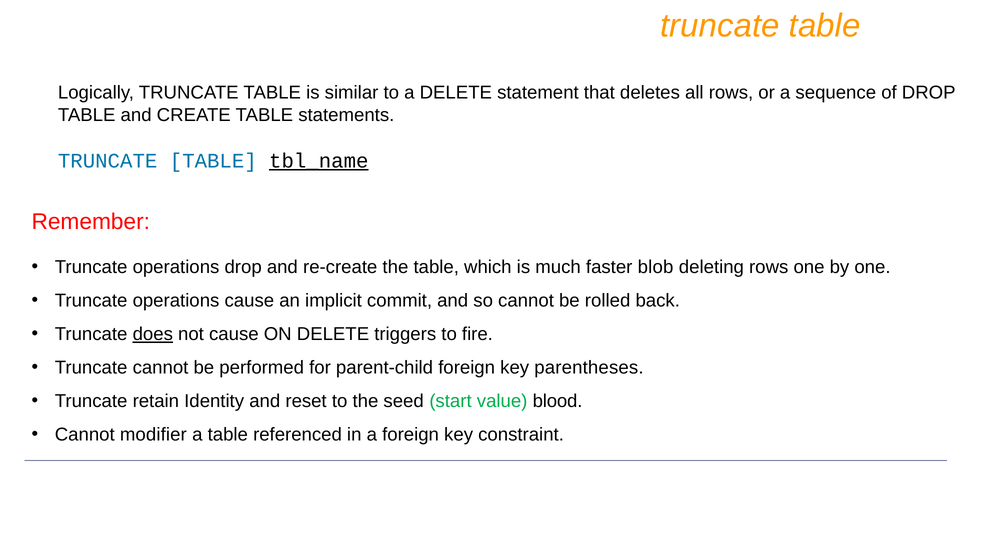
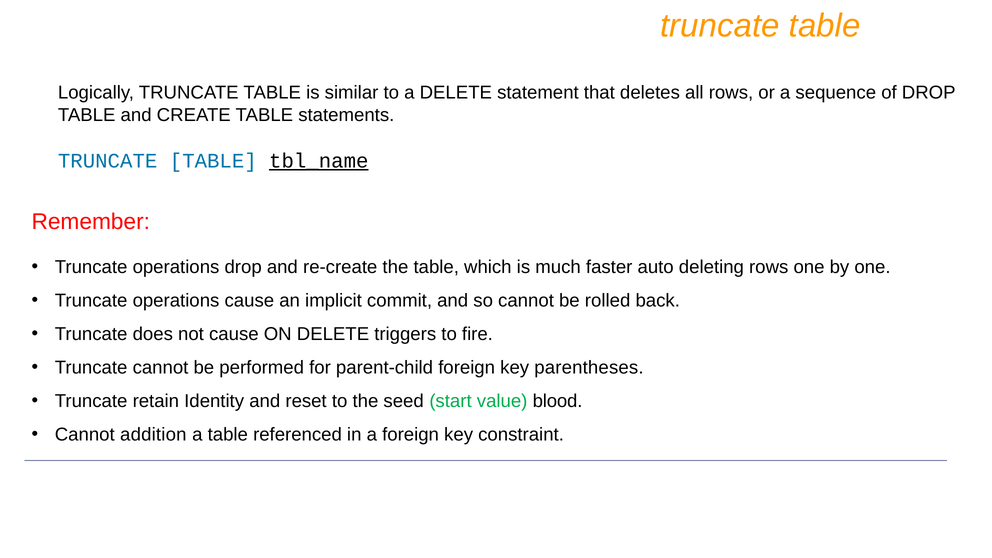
blob: blob -> auto
does underline: present -> none
modifier: modifier -> addition
